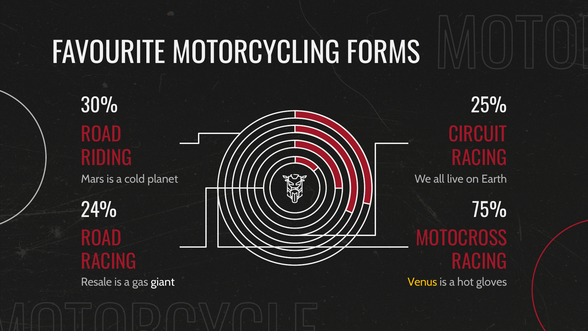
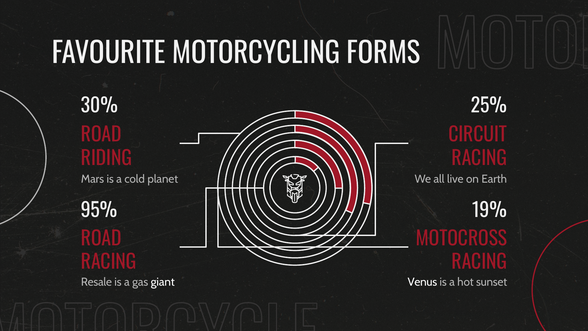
24%: 24% -> 95%
75%: 75% -> 19%
Venus colour: yellow -> white
gloves: gloves -> sunset
